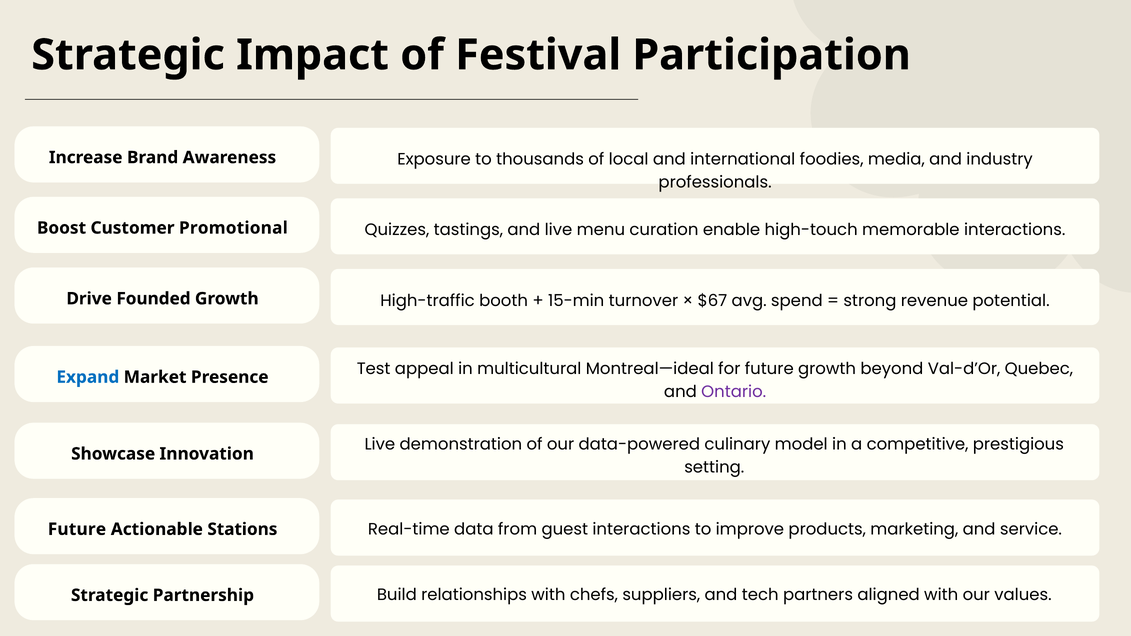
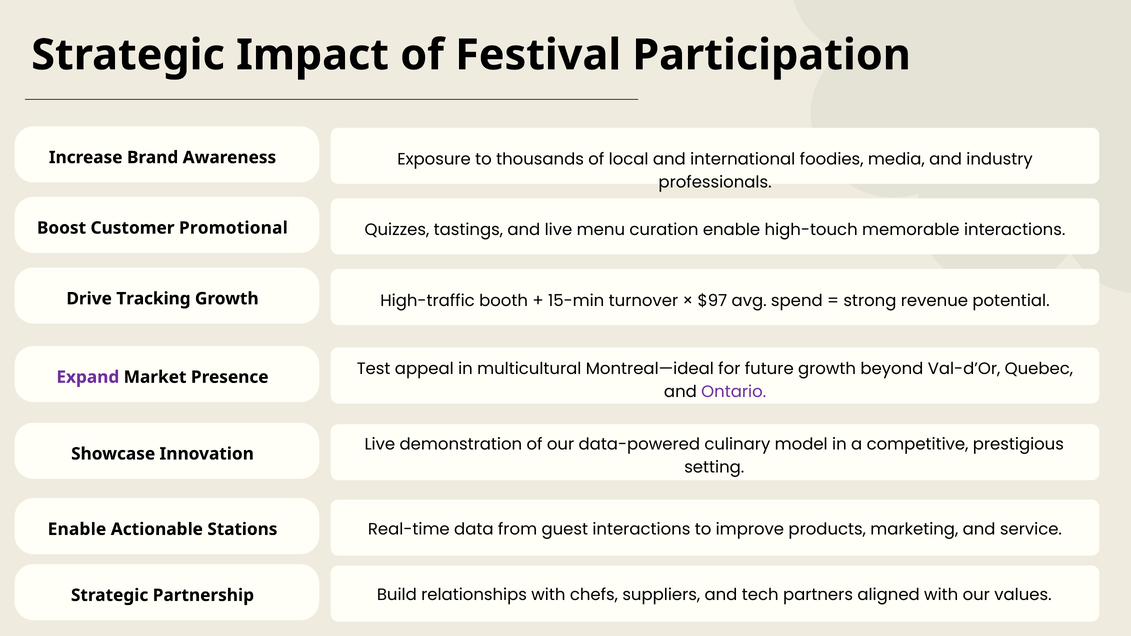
Founded: Founded -> Tracking
$67: $67 -> $97
Expand colour: blue -> purple
Future at (77, 529): Future -> Enable
